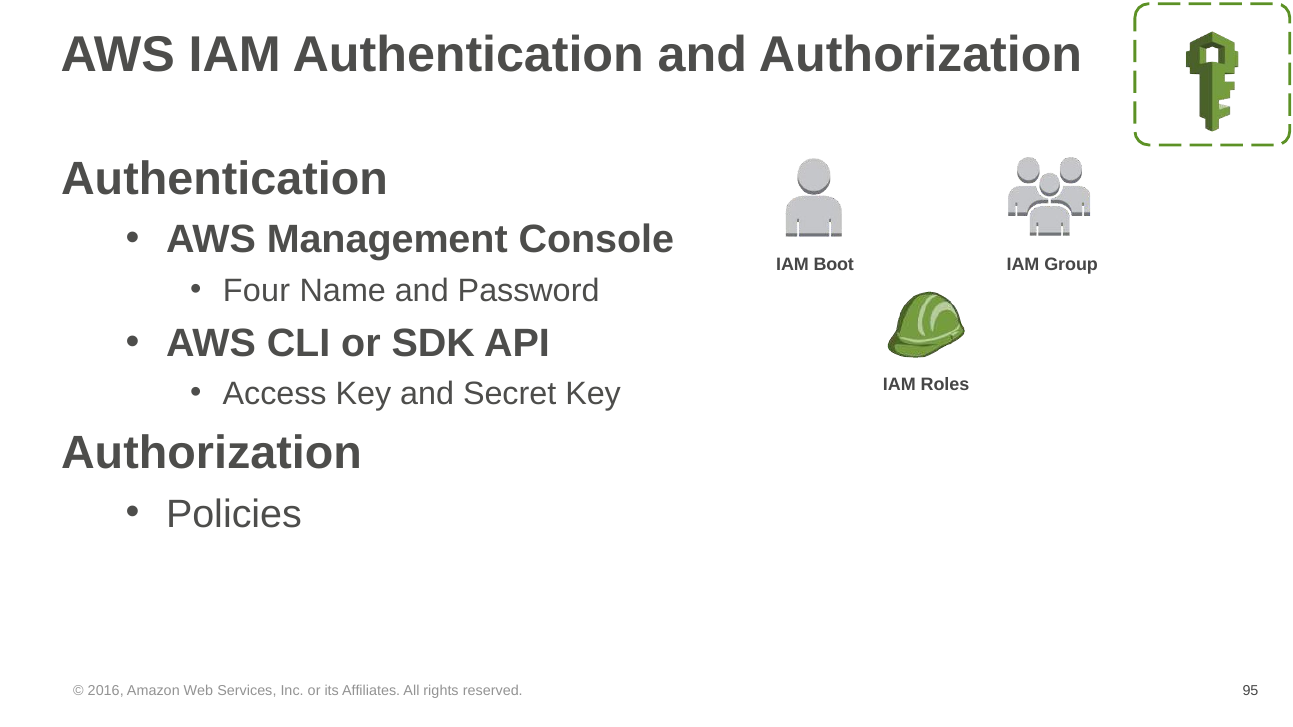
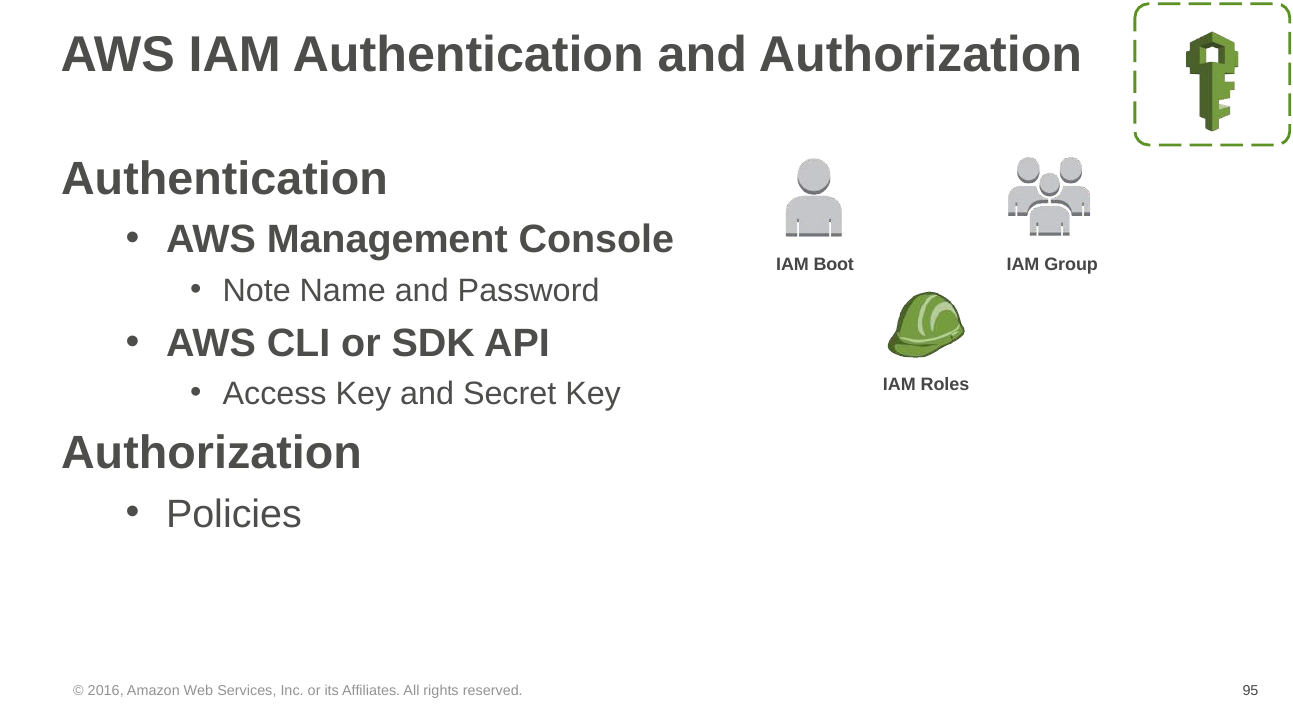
Four: Four -> Note
